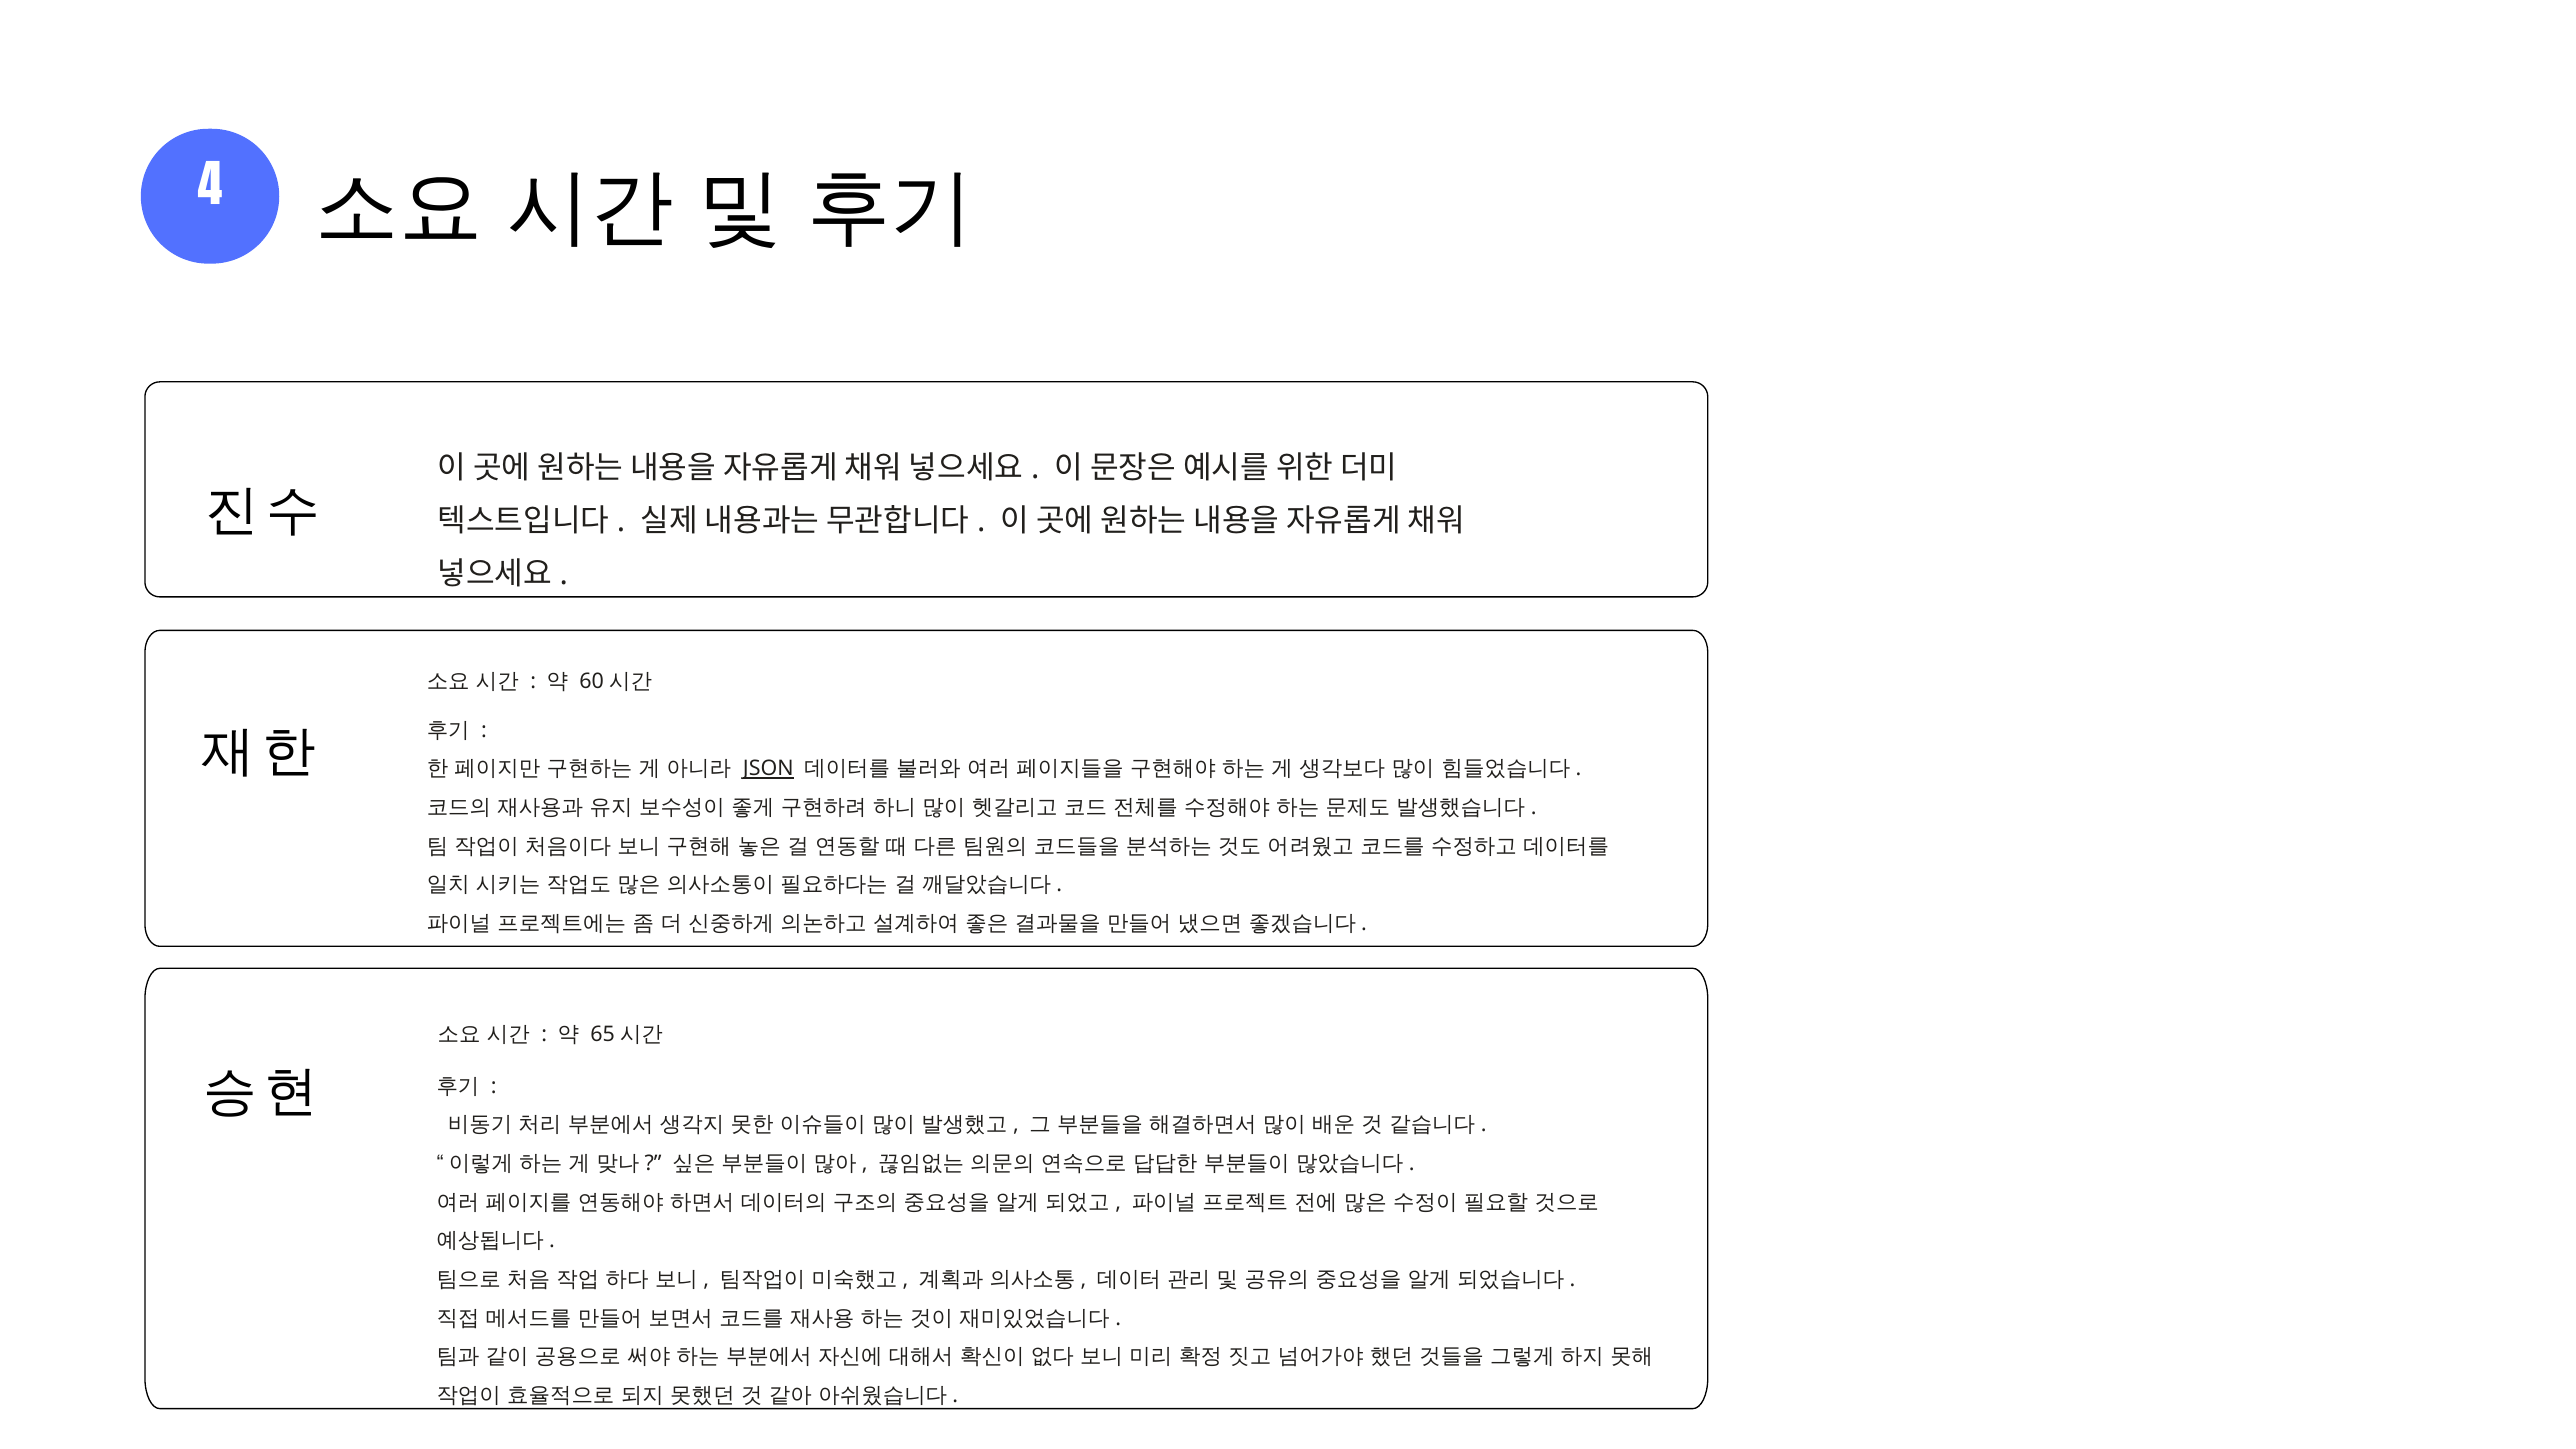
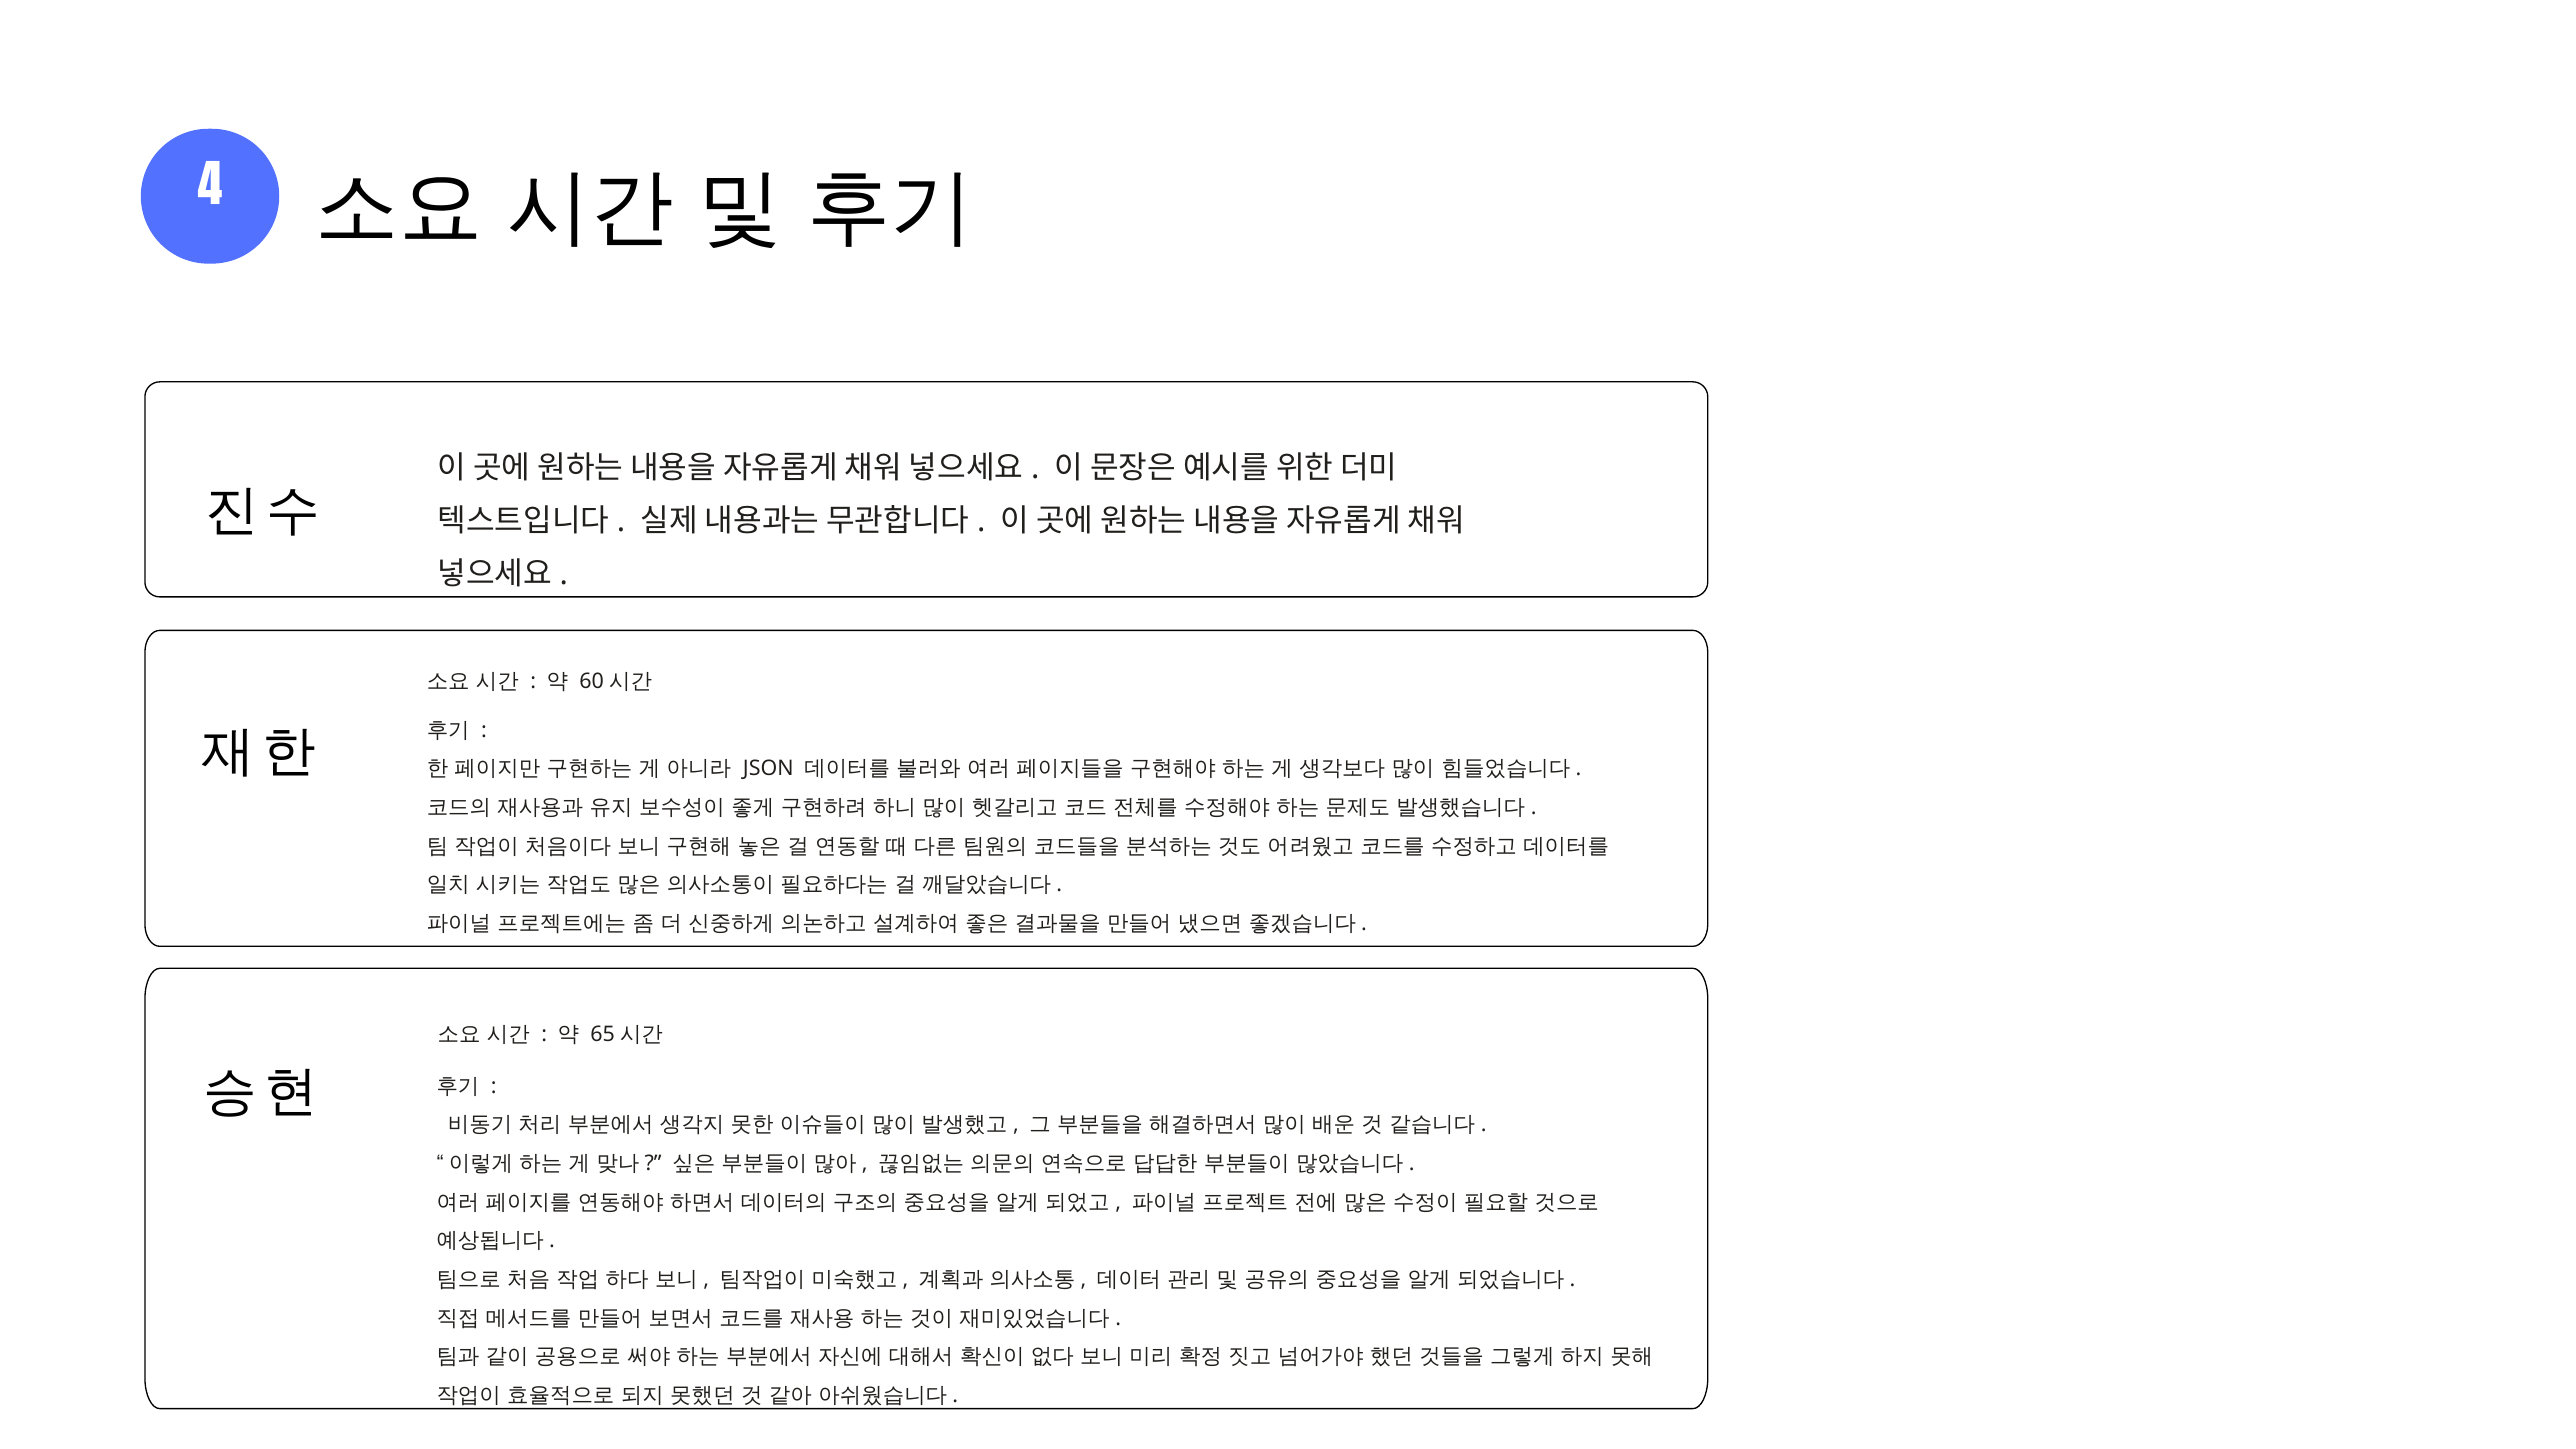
JSON underline: present -> none
